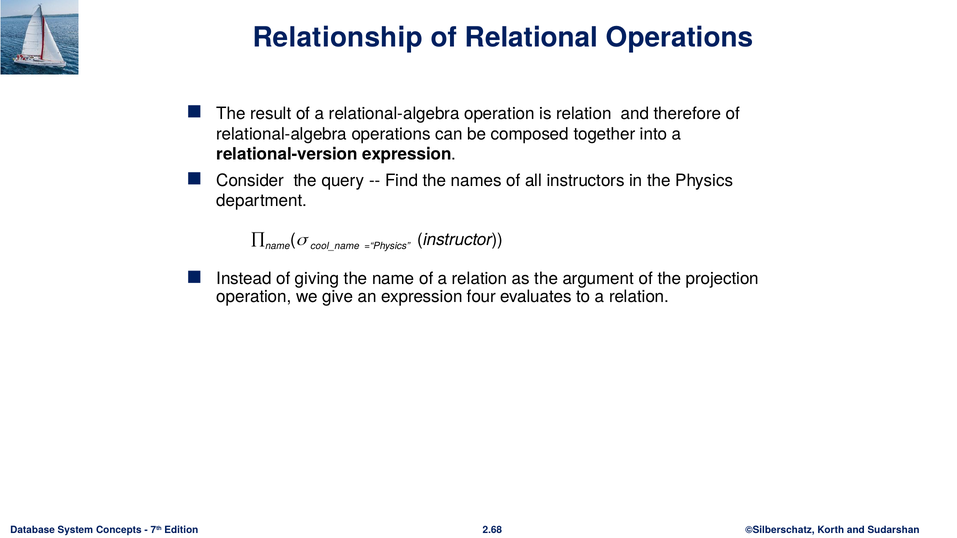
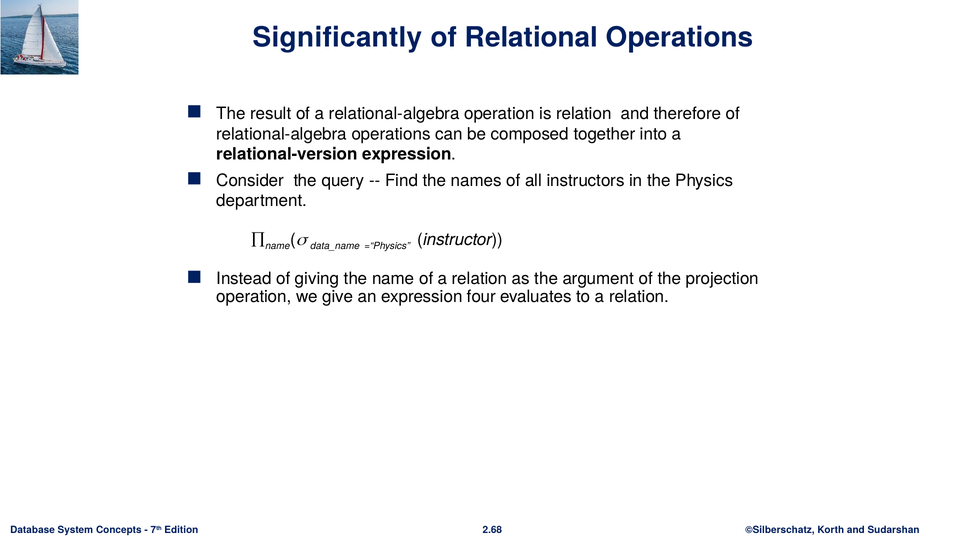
Relationship: Relationship -> Significantly
cool_name: cool_name -> data_name
